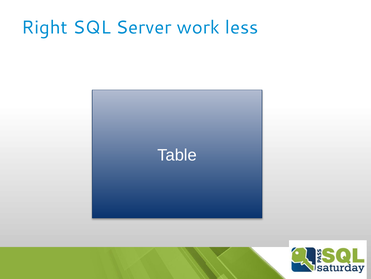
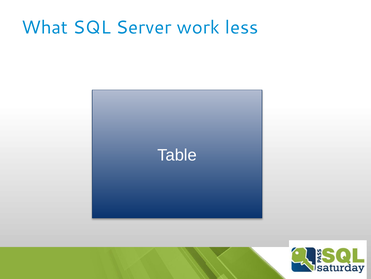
Right: Right -> What
